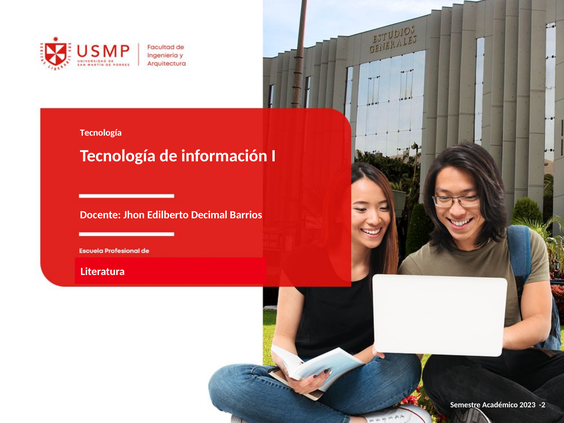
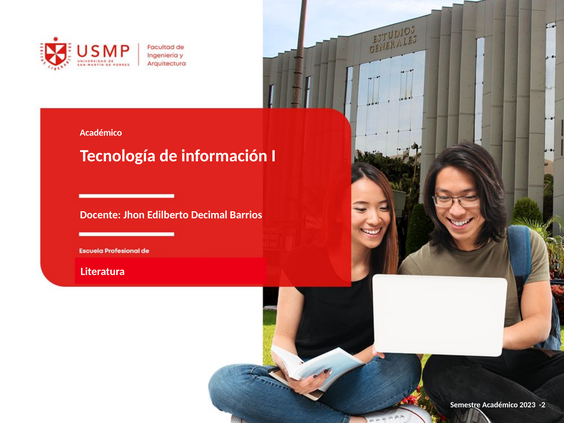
Tecnología at (101, 133): Tecnología -> Académico
